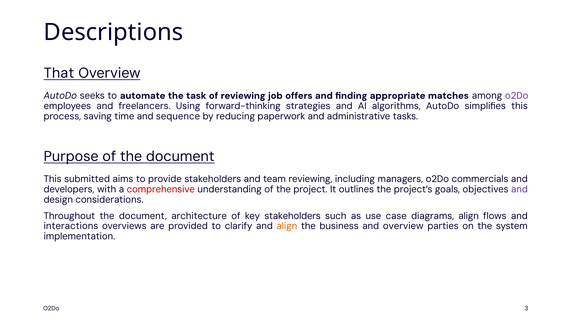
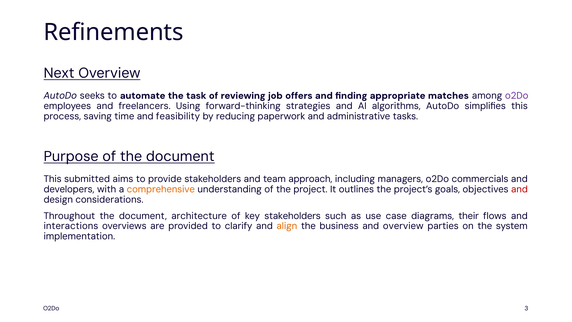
Descriptions: Descriptions -> Refinements
That: That -> Next
sequence: sequence -> feasibility
team reviewing: reviewing -> approach
comprehensive colour: red -> orange
and at (519, 189) colour: purple -> red
diagrams align: align -> their
